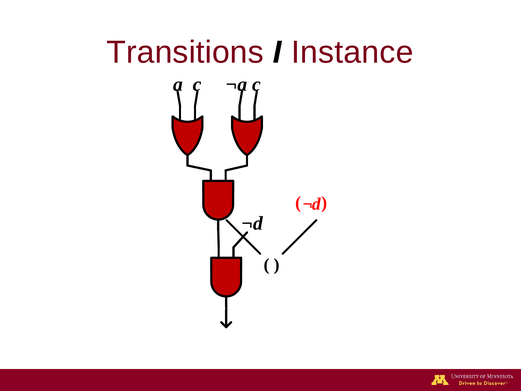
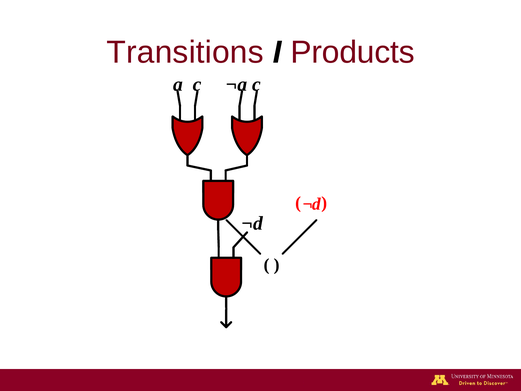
Instance: Instance -> Products
